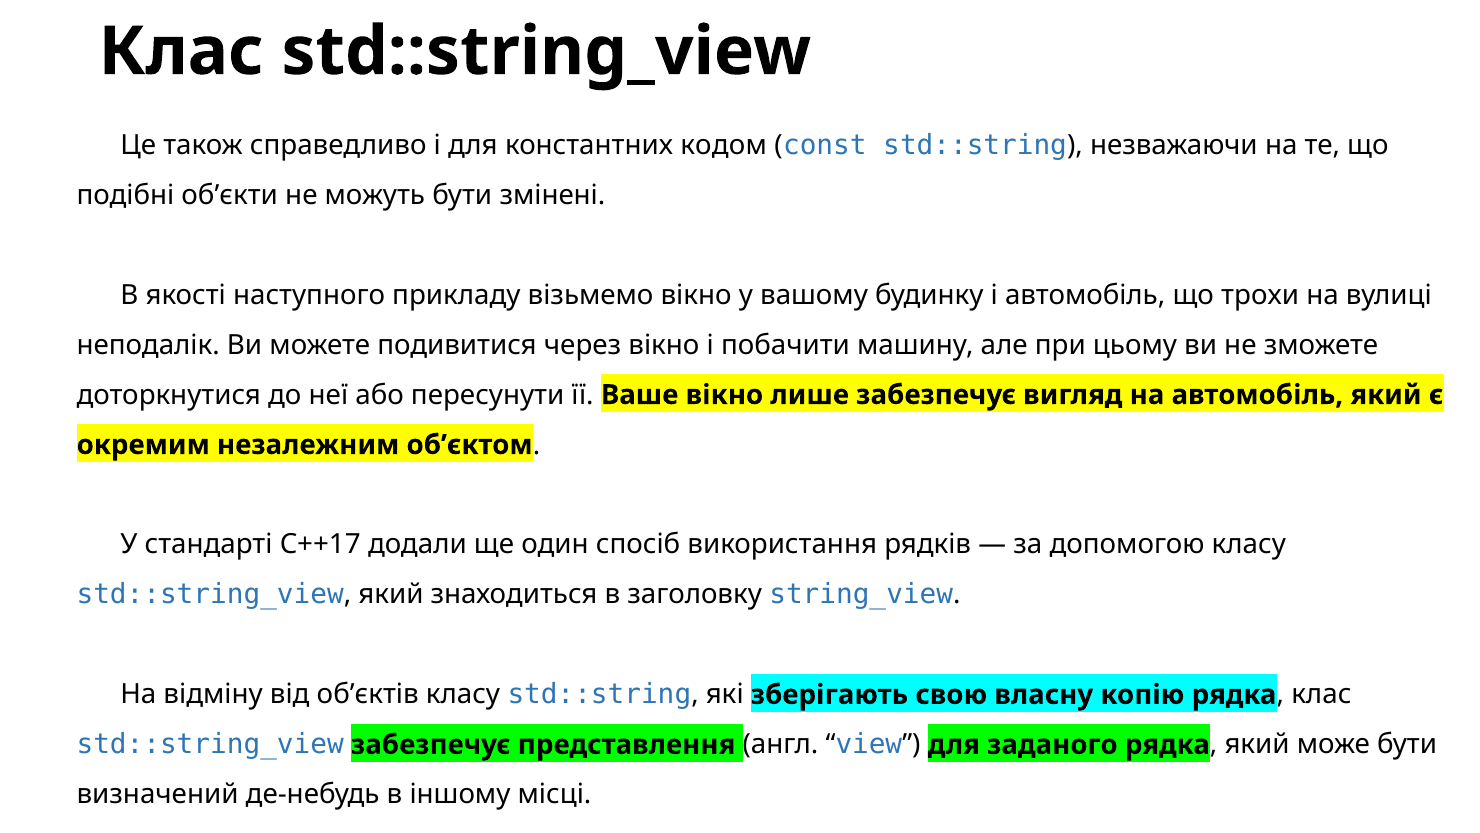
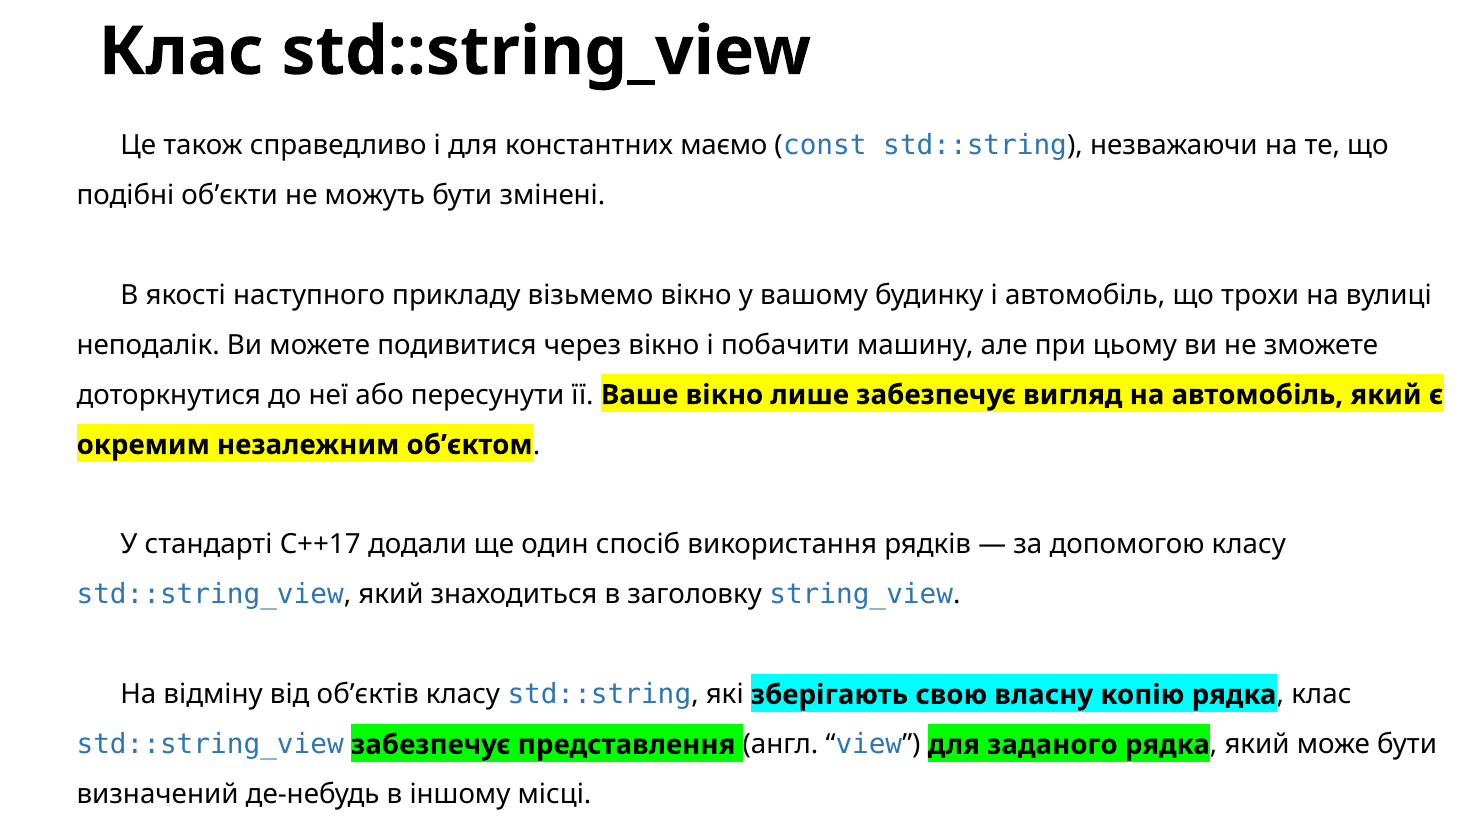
кодом: кодом -> маємо
